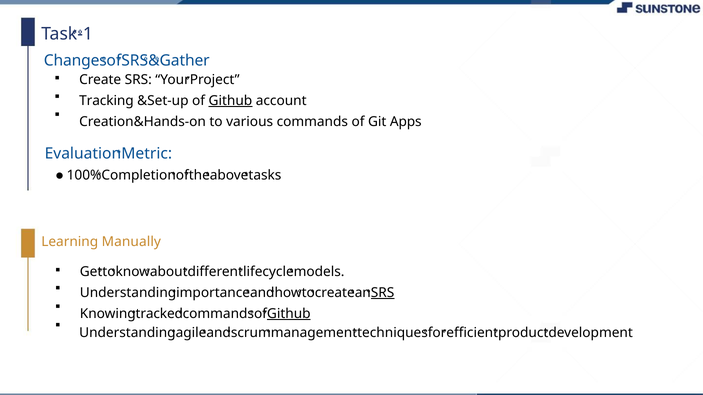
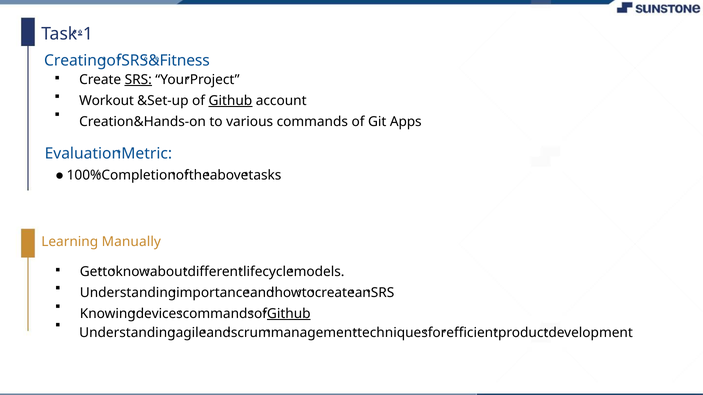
Changes: Changes -> Creating
Gather: Gather -> Fitness
SRS at (138, 80) underline: none -> present
Tracking: Tracking -> Workout
SRS at (383, 293) underline: present -> none
tracked: tracked -> devices
